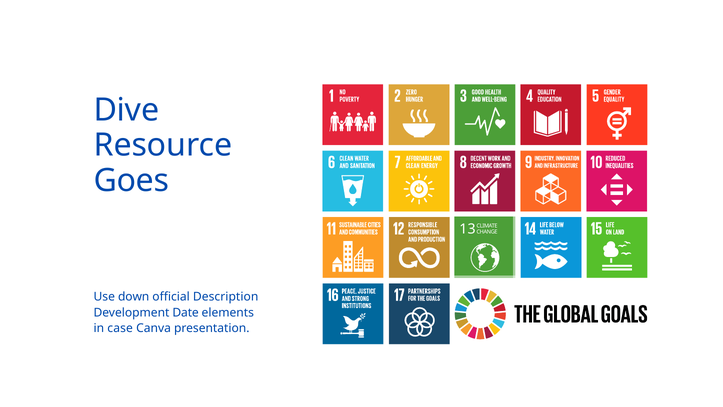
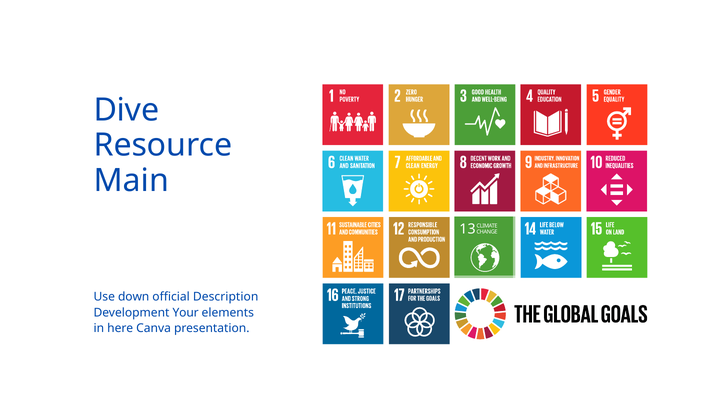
Goes: Goes -> Main
Date: Date -> Your
case: case -> here
